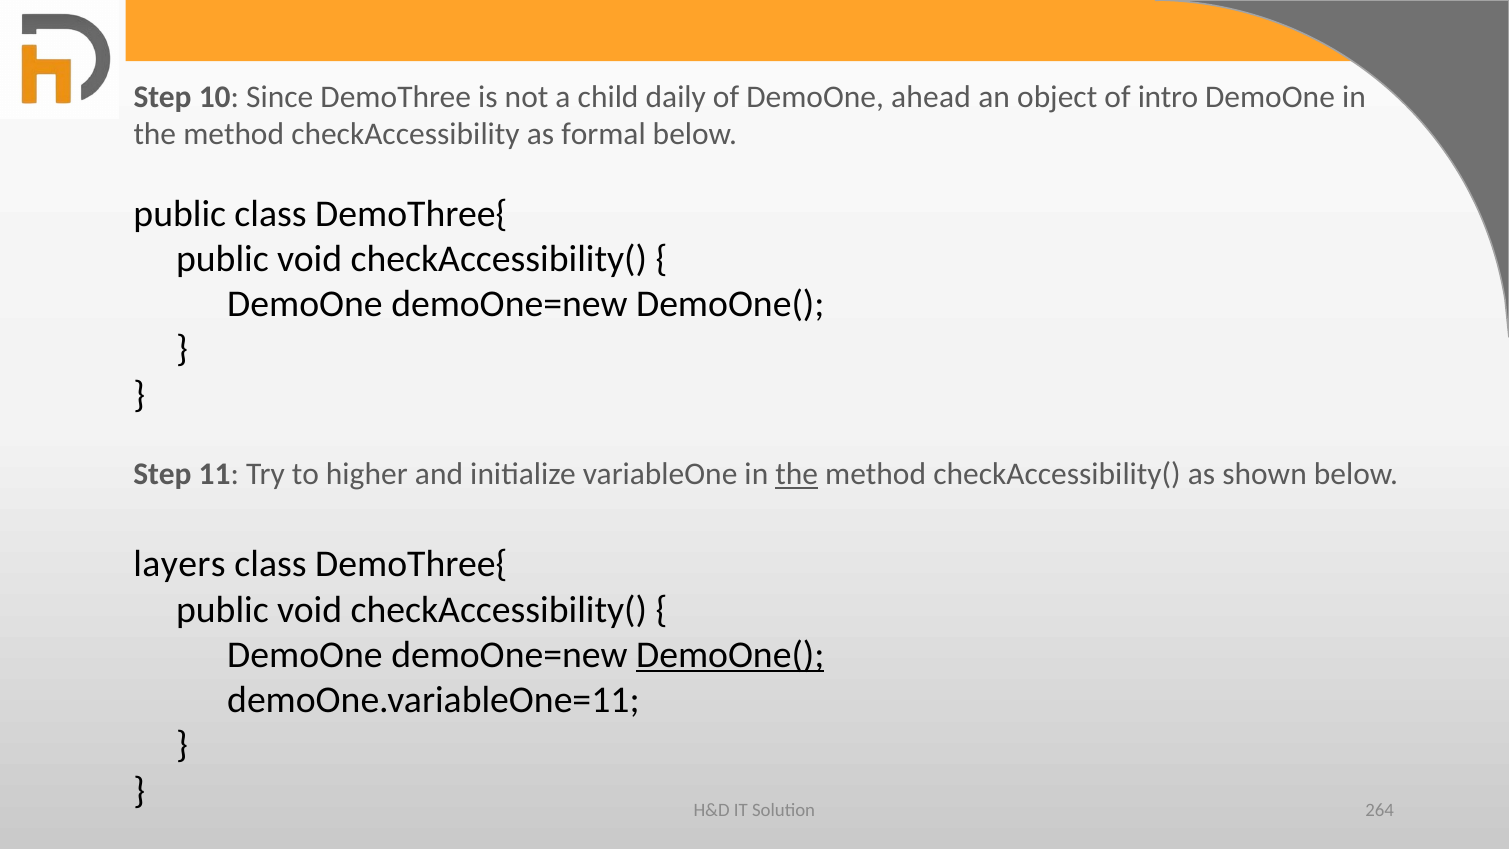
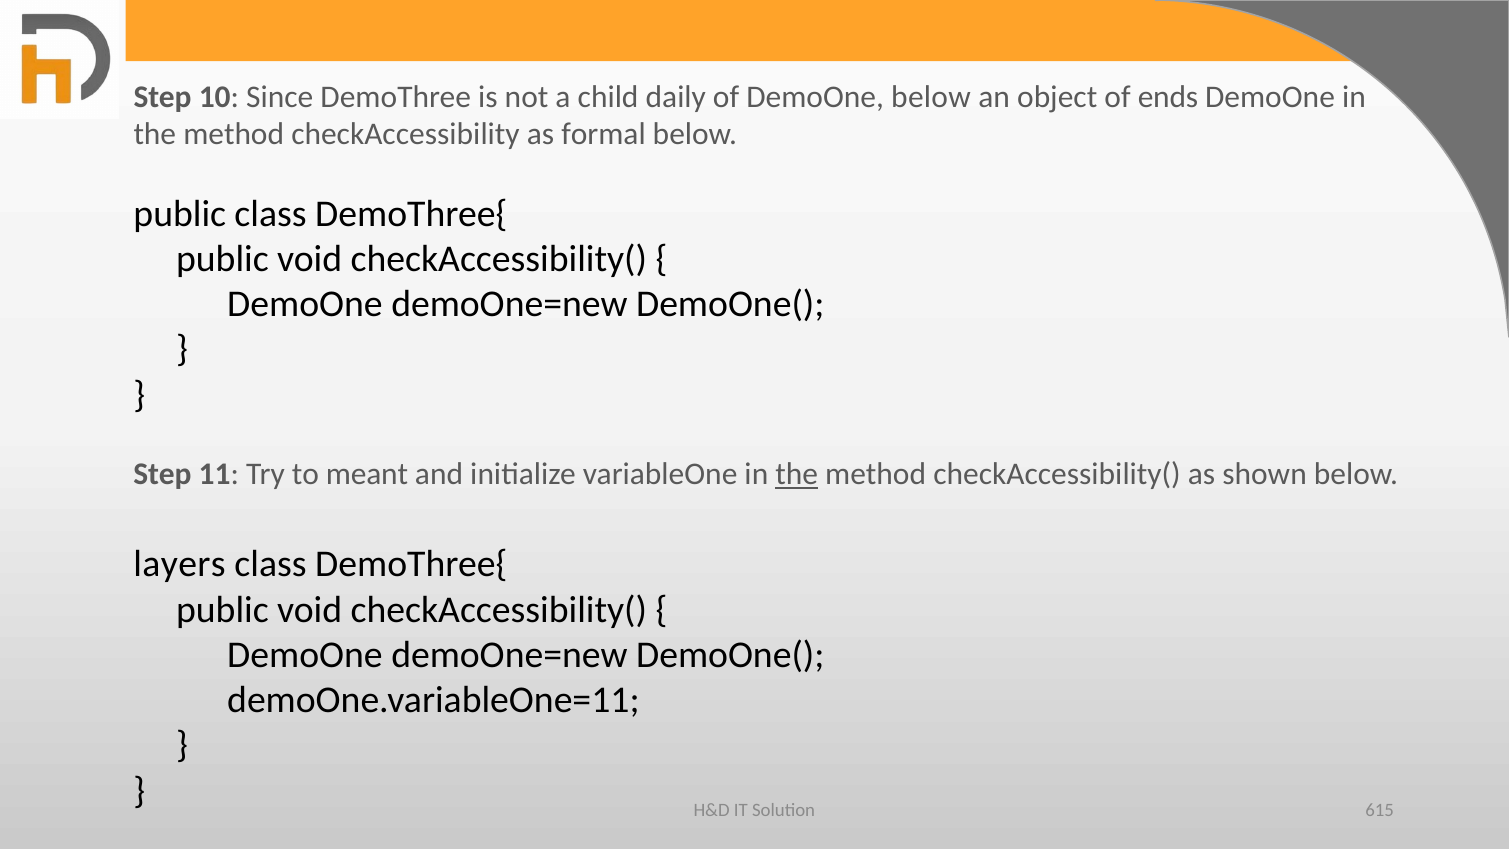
DemoOne ahead: ahead -> below
intro: intro -> ends
higher: higher -> meant
DemoOne( at (730, 655) underline: present -> none
264: 264 -> 615
